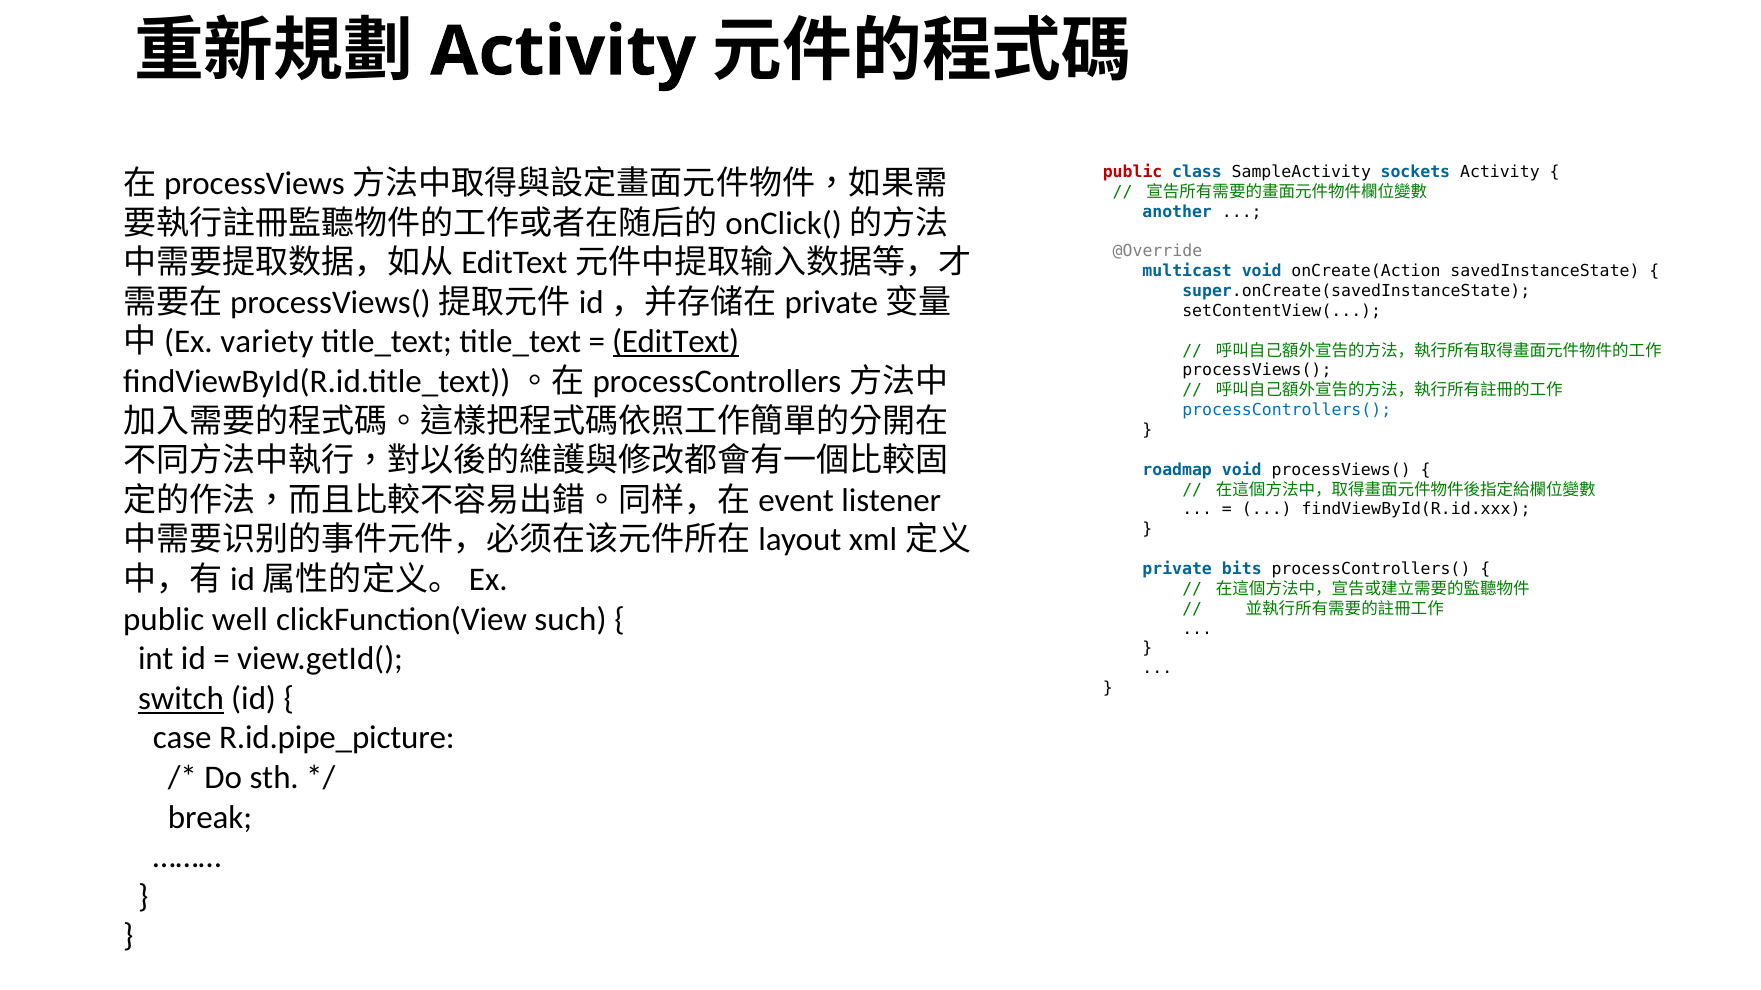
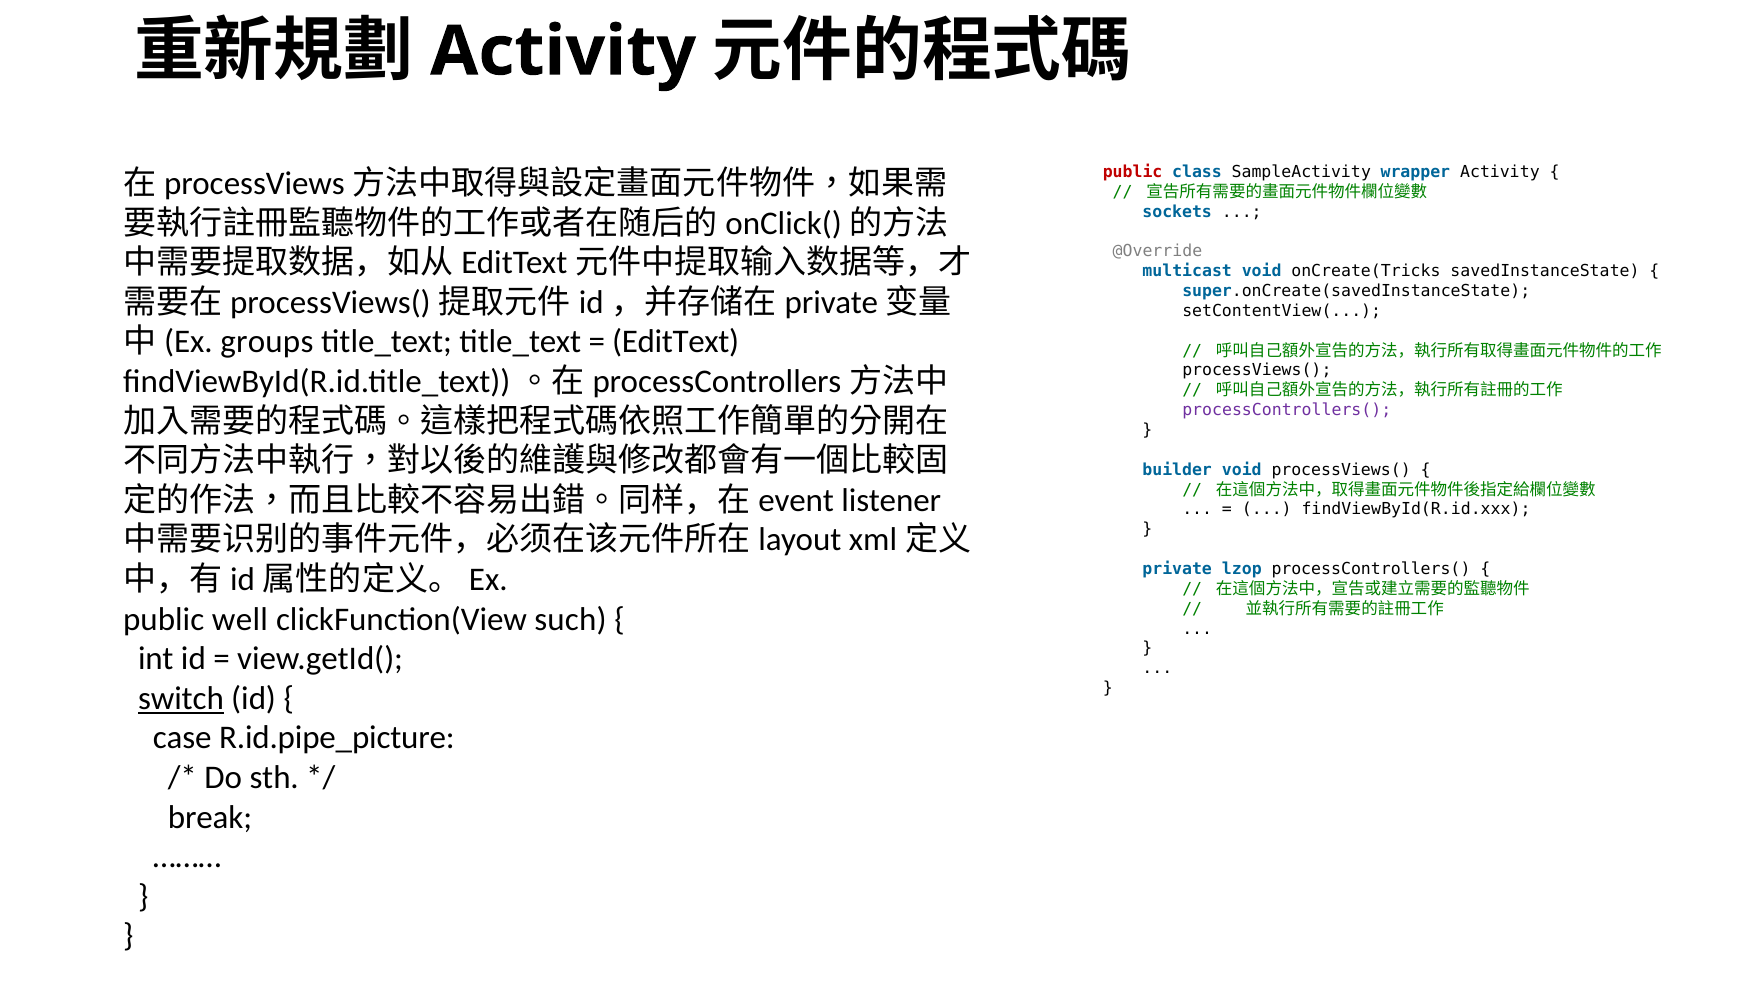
sockets: sockets -> wrapper
another: another -> sockets
onCreate(Action: onCreate(Action -> onCreate(Tricks
variety: variety -> groups
EditText underline: present -> none
processControllers( at (1287, 410) colour: blue -> purple
roadmap: roadmap -> builder
bits: bits -> lzop
